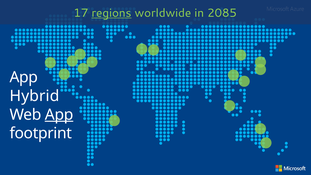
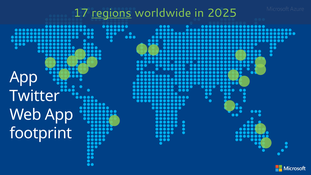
2085: 2085 -> 2025
Hybrid: Hybrid -> Twitter
App at (59, 115) underline: present -> none
